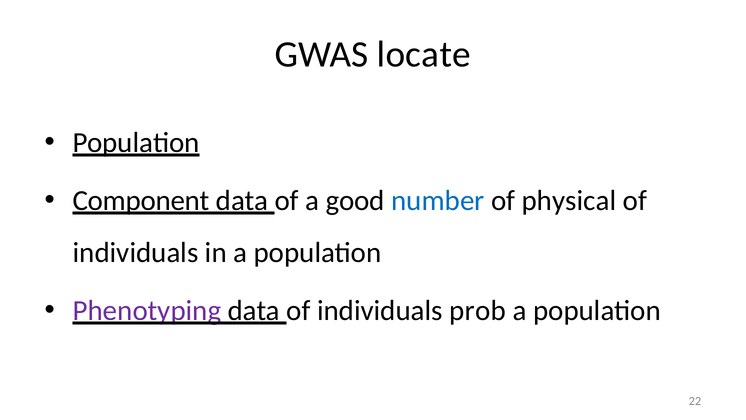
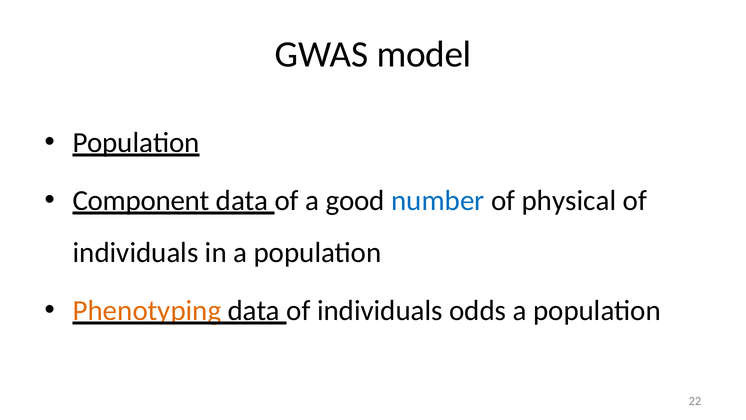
locate: locate -> model
Phenotyping colour: purple -> orange
prob: prob -> odds
